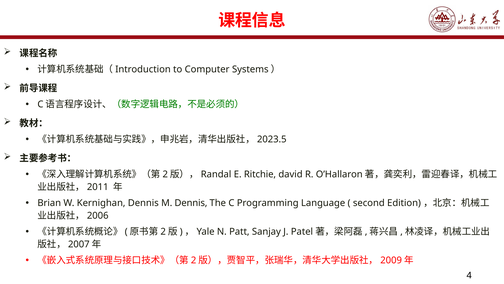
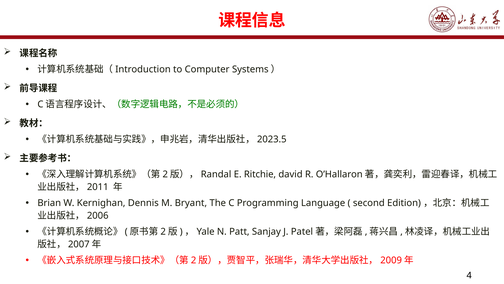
M Dennis: Dennis -> Bryant
